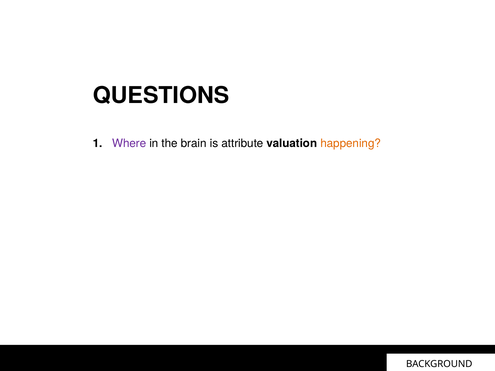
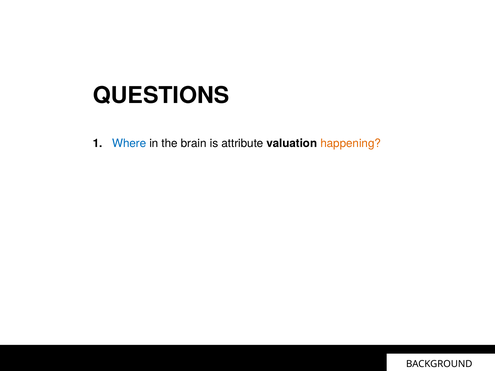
Where colour: purple -> blue
